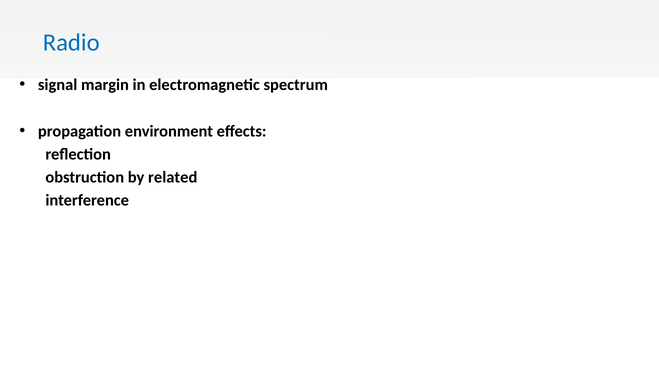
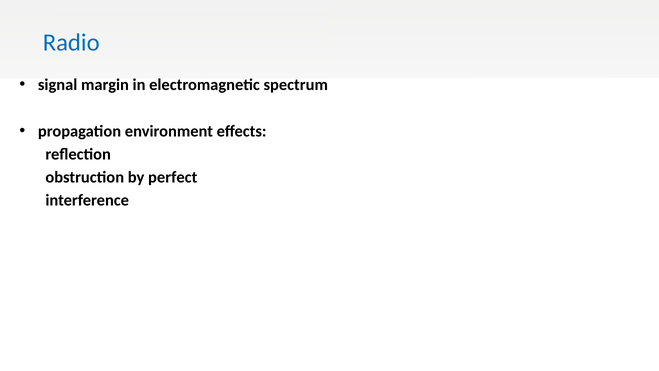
related: related -> perfect
